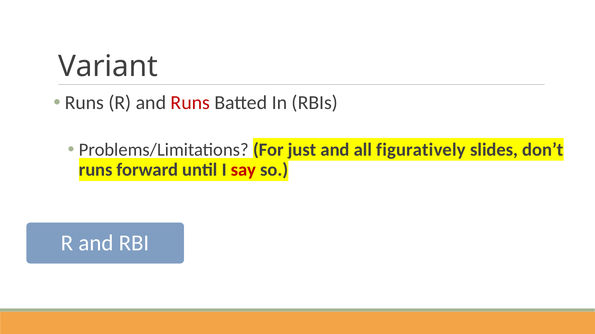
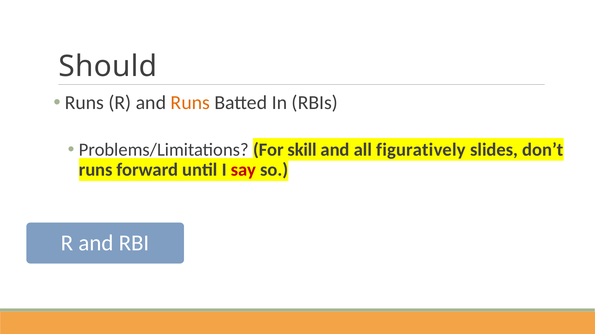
Variant: Variant -> Should
Runs at (190, 103) colour: red -> orange
just: just -> skill
